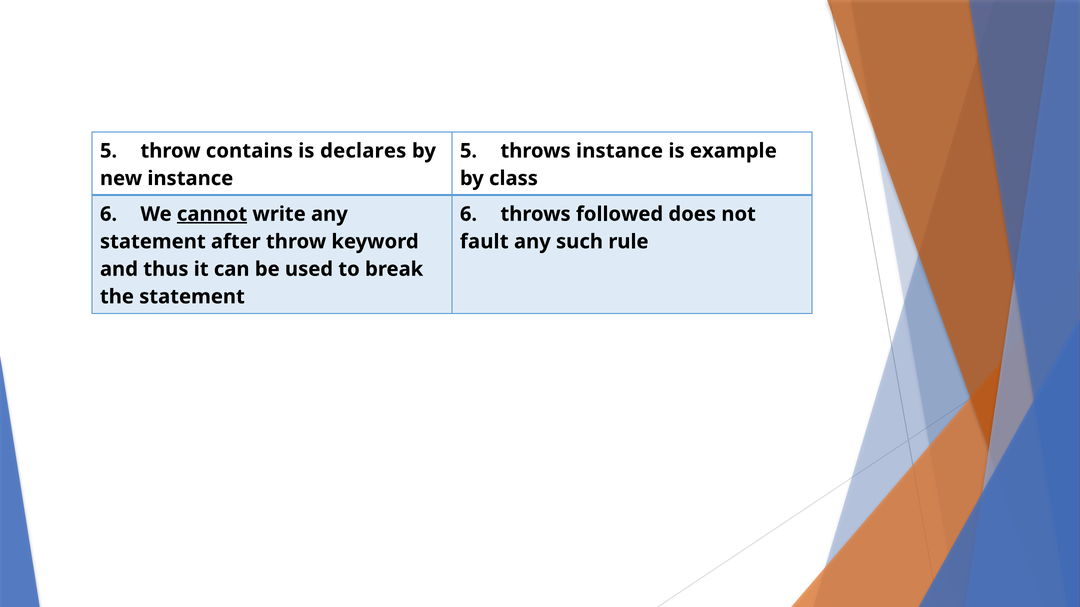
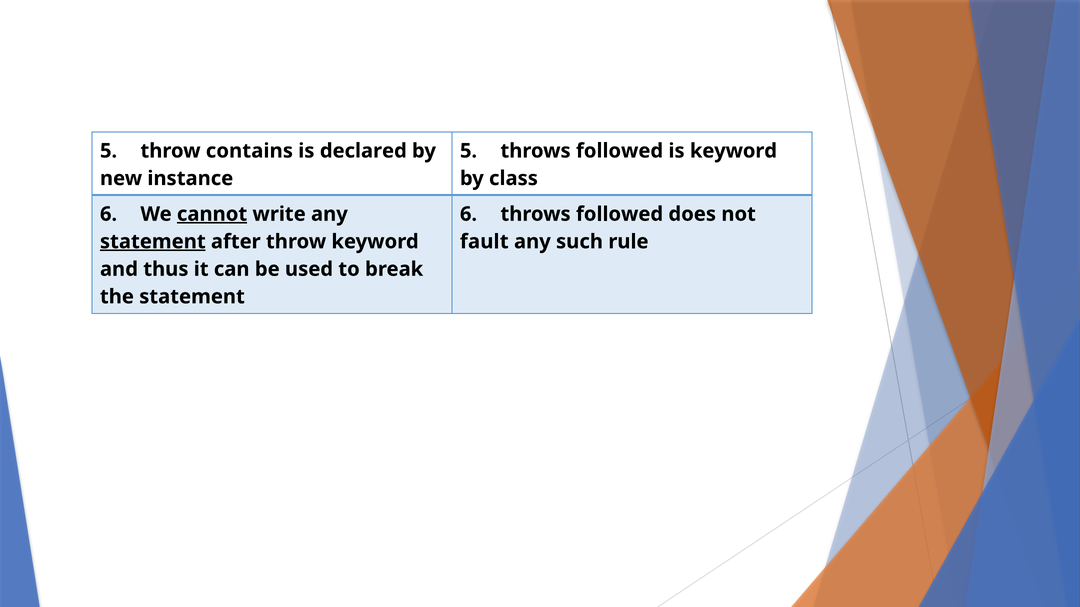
declares: declares -> declared
5 throws instance: instance -> followed
is example: example -> keyword
statement at (153, 242) underline: none -> present
